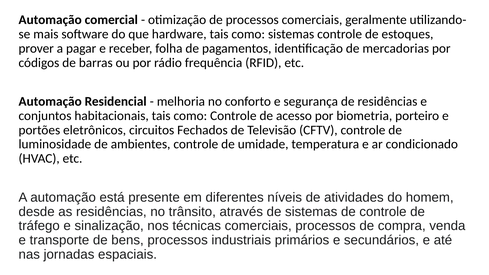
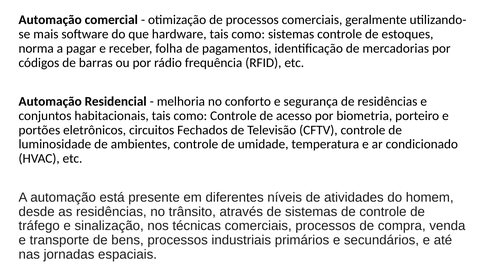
prover: prover -> norma
